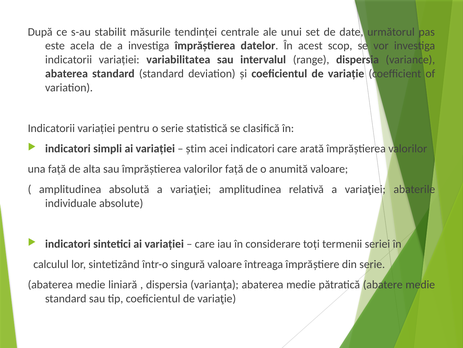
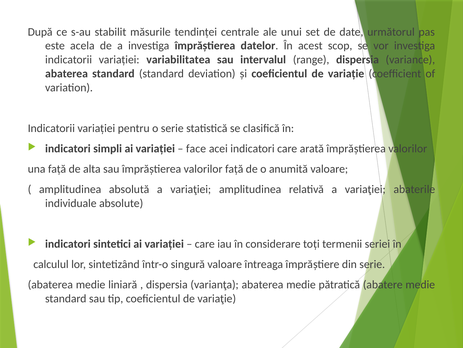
știm: știm -> face
